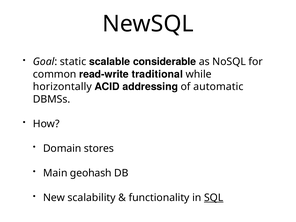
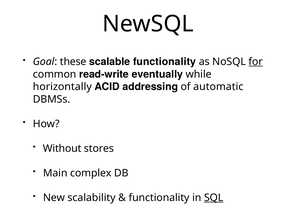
static: static -> these
scalable considerable: considerable -> functionality
for underline: none -> present
traditional: traditional -> eventually
Domain: Domain -> Without
geohash: geohash -> complex
